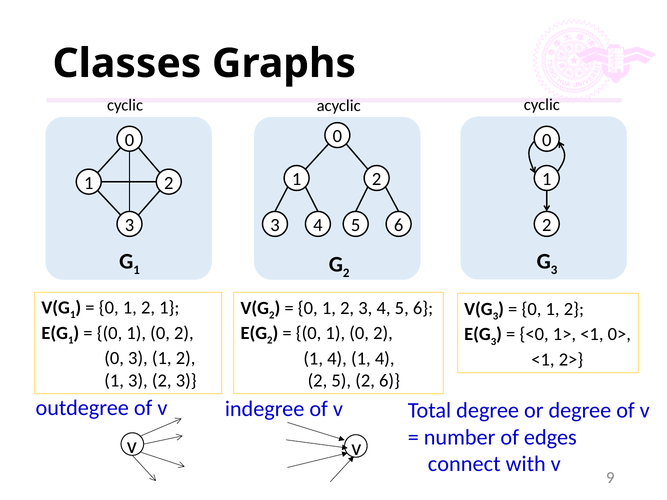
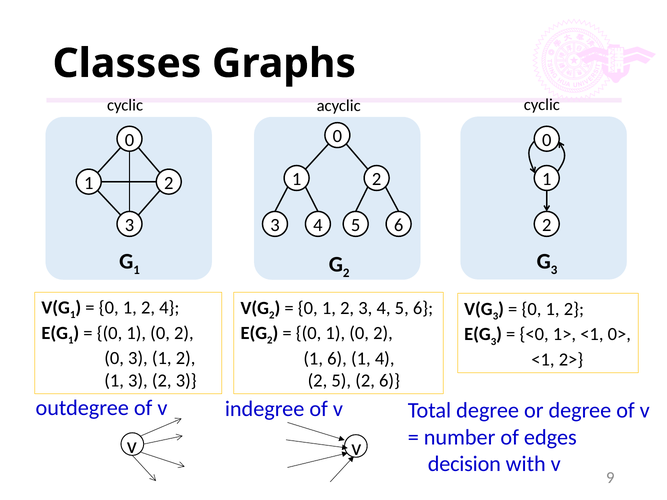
1 at (169, 308): 1 -> 4
4 at (337, 359): 4 -> 6
connect: connect -> decision
